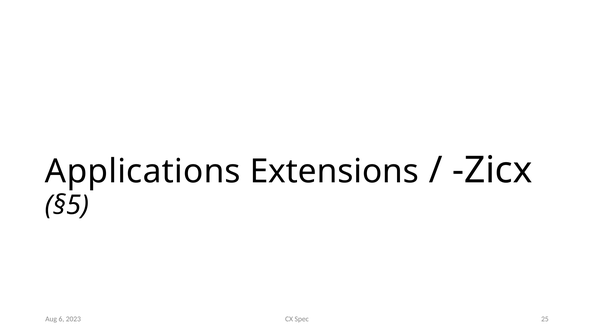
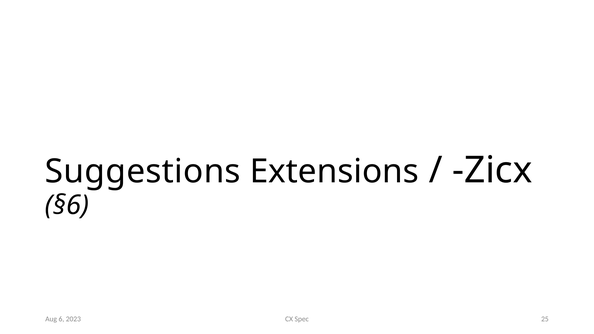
Applications: Applications -> Suggestions
§5: §5 -> §6
